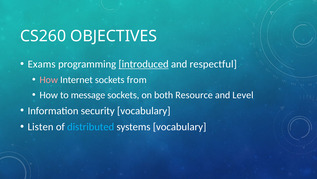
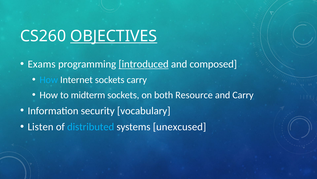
OBJECTIVES underline: none -> present
respectful: respectful -> composed
How at (49, 80) colour: pink -> light blue
sockets from: from -> carry
message: message -> midterm
and Level: Level -> Carry
systems vocabulary: vocabulary -> unexcused
